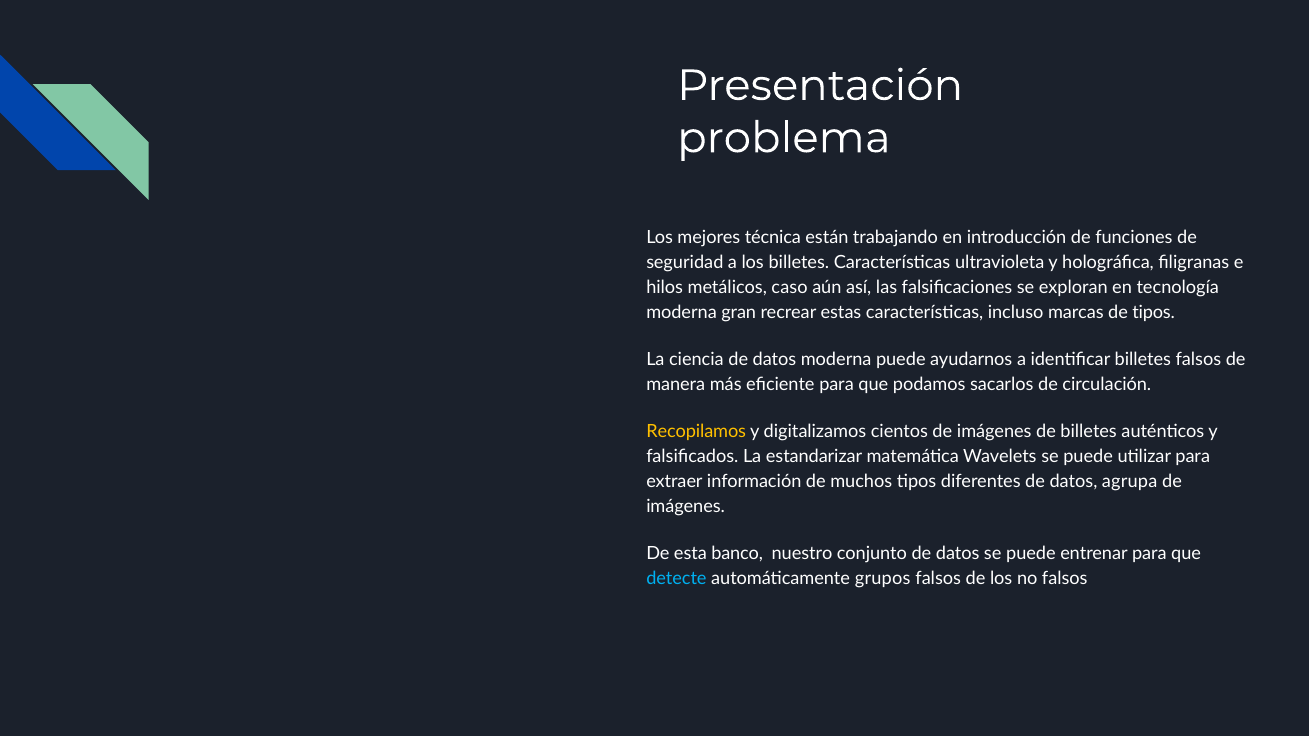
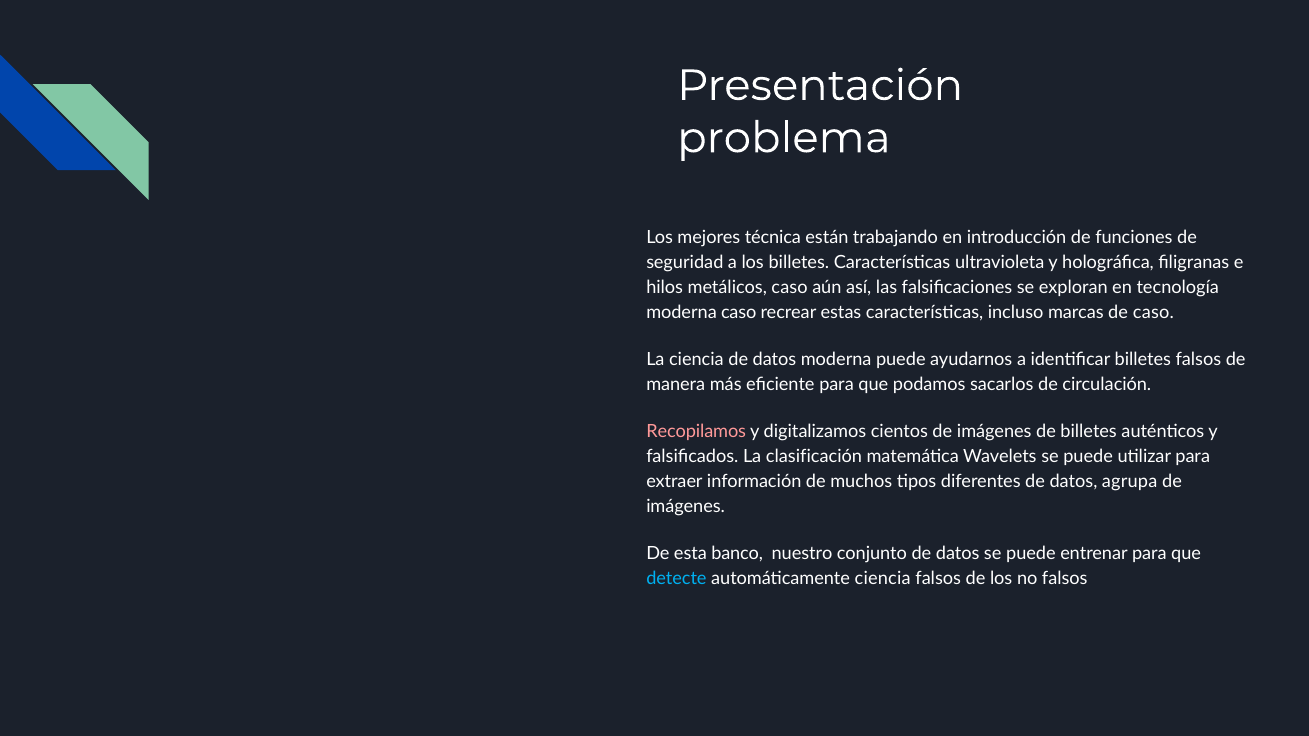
moderna gran: gran -> caso
de tipos: tipos -> caso
Recopilamos colour: yellow -> pink
estandarizar: estandarizar -> clasificación
automáticamente grupos: grupos -> ciencia
